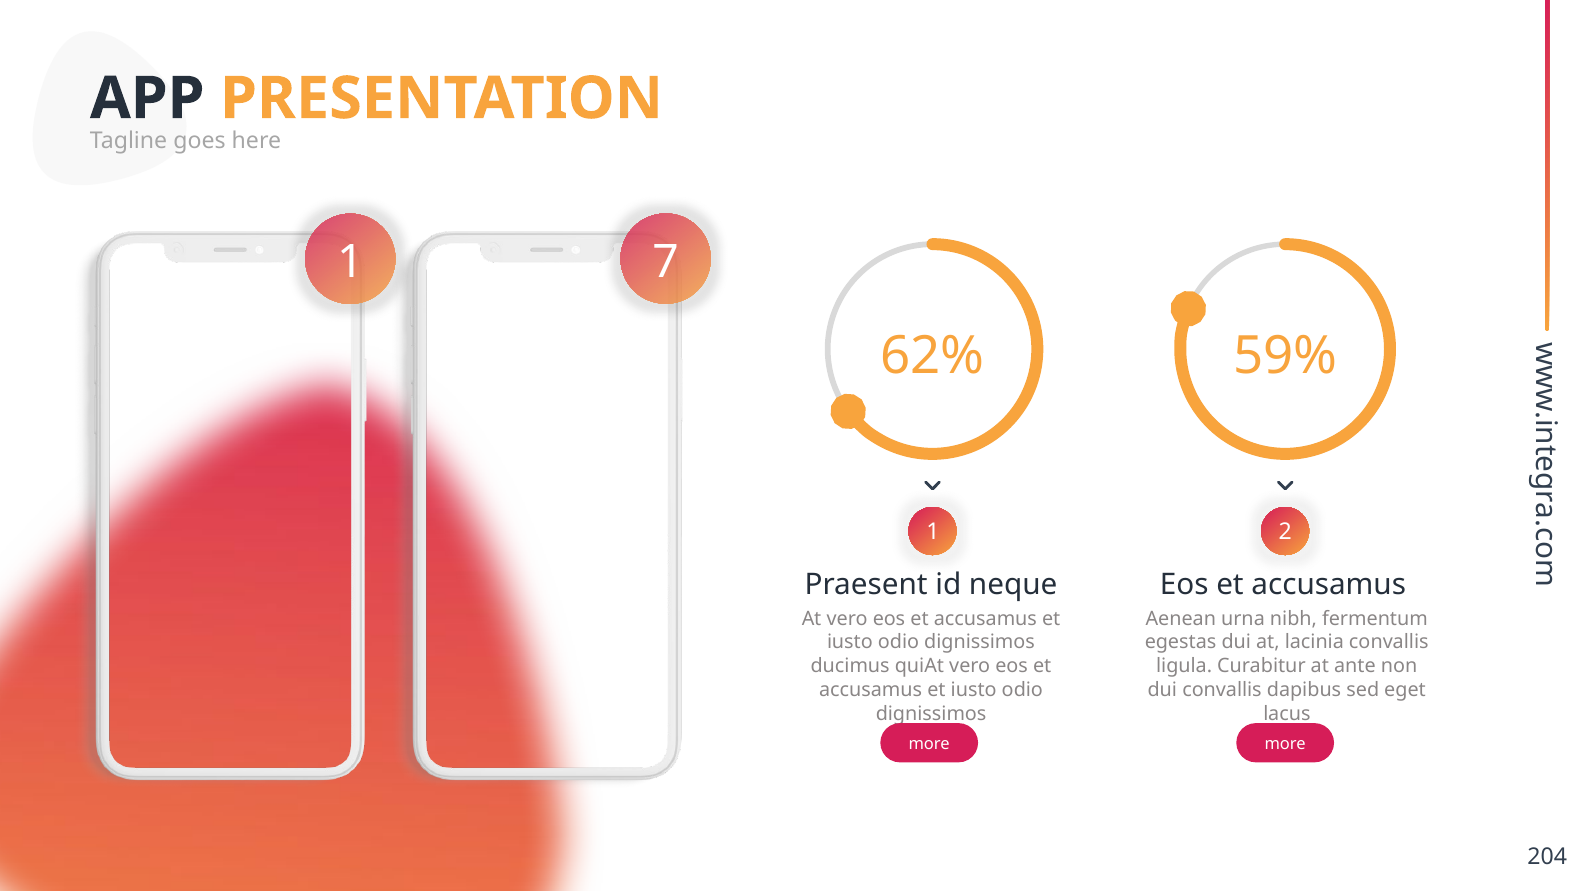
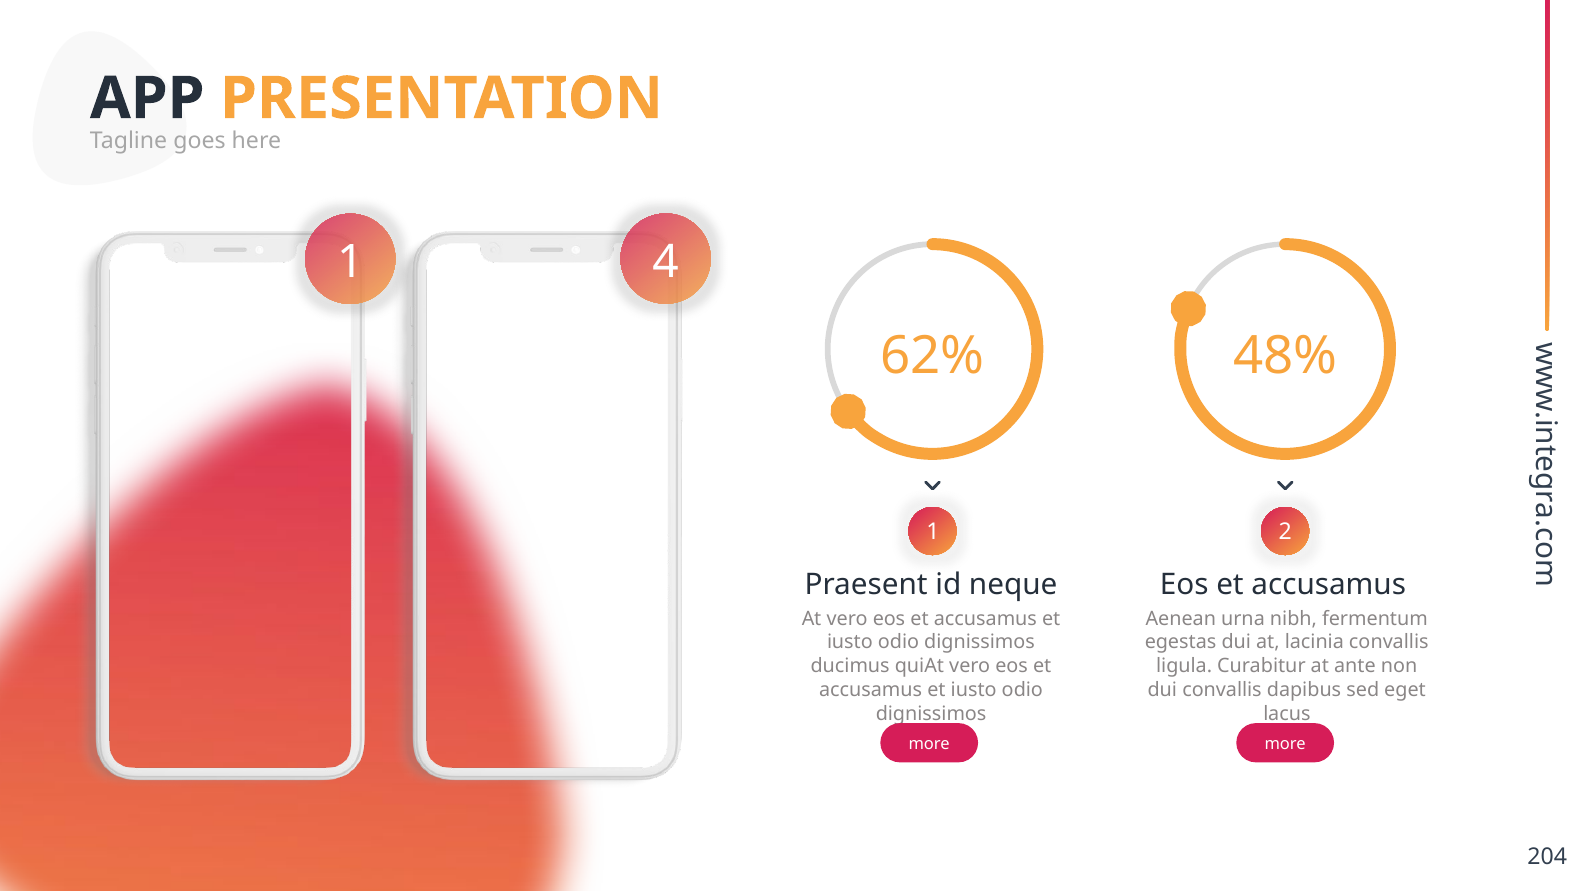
7: 7 -> 4
59%: 59% -> 48%
